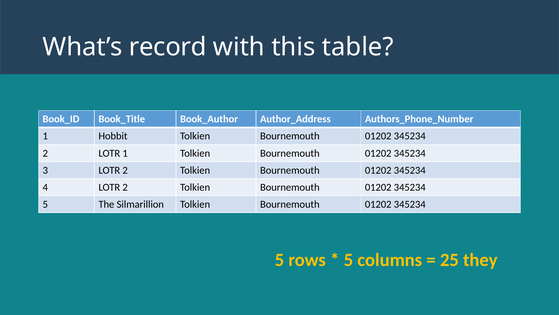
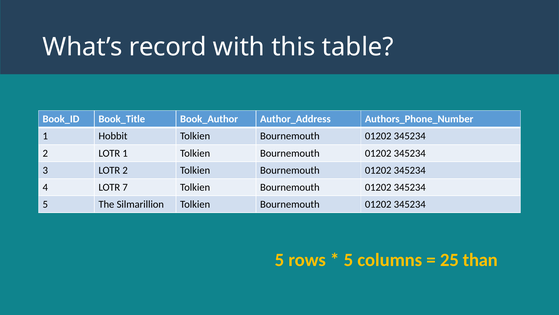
4 LOTR 2: 2 -> 7
they: they -> than
